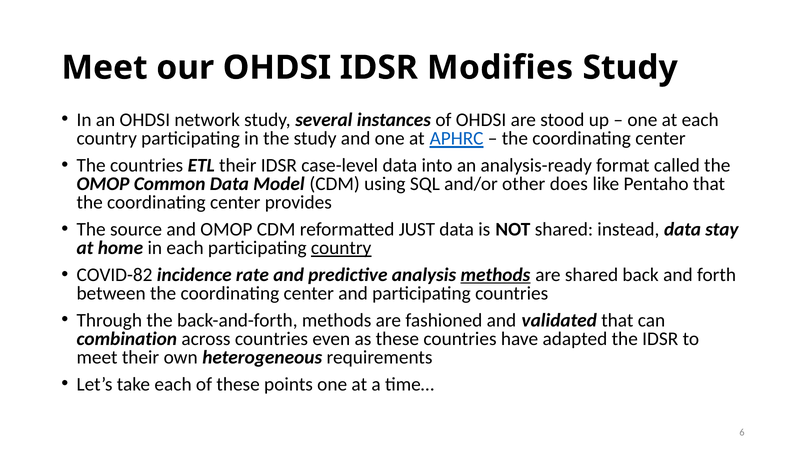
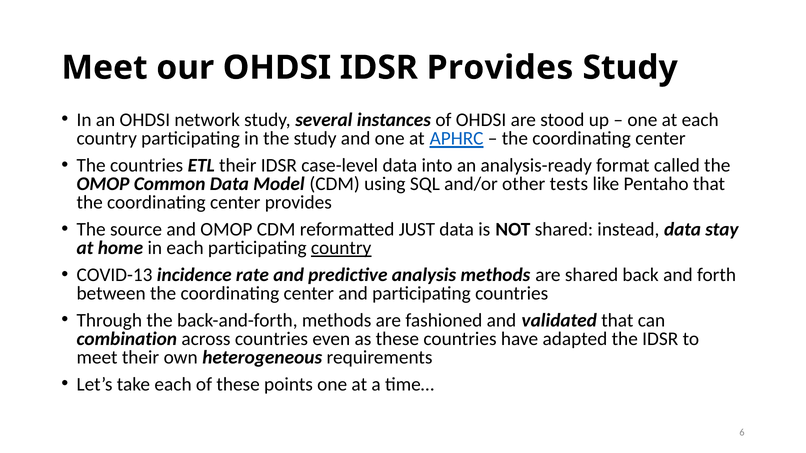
IDSR Modifies: Modifies -> Provides
does: does -> tests
COVID-82: COVID-82 -> COVID-13
methods at (495, 275) underline: present -> none
